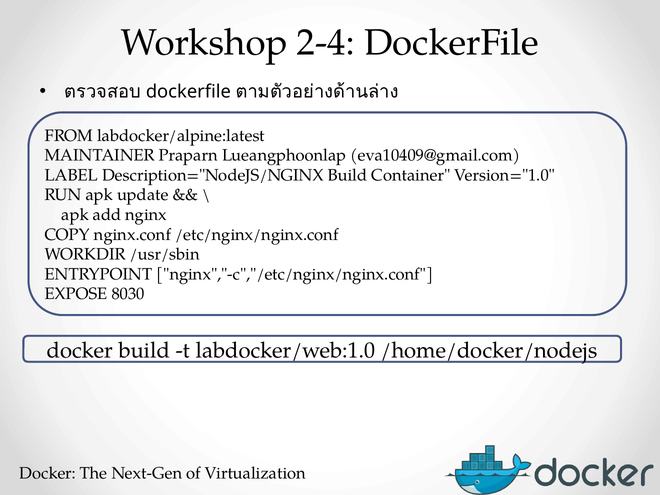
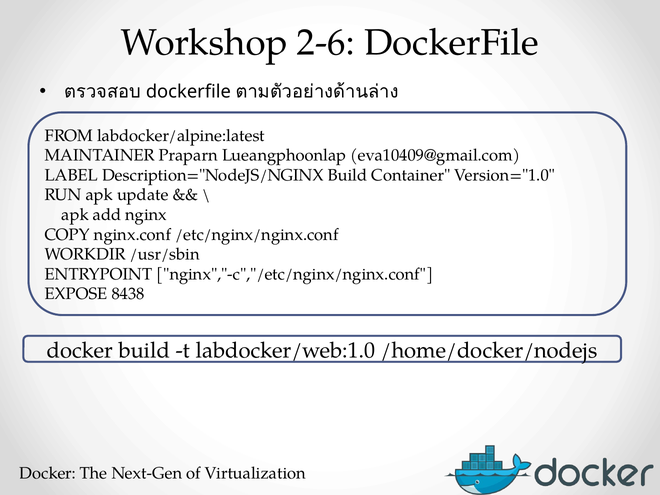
2-4: 2-4 -> 2-6
8030: 8030 -> 8438
